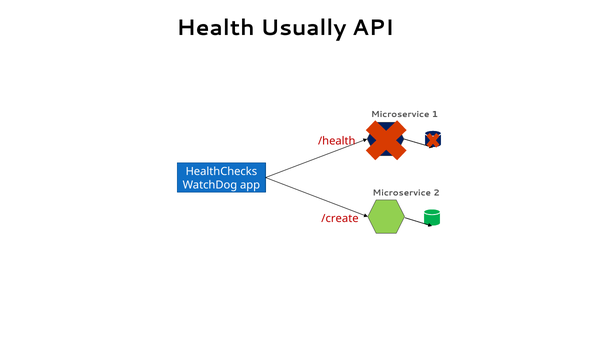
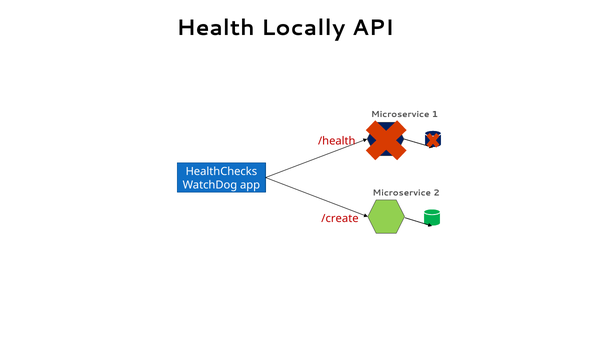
Usually: Usually -> Locally
